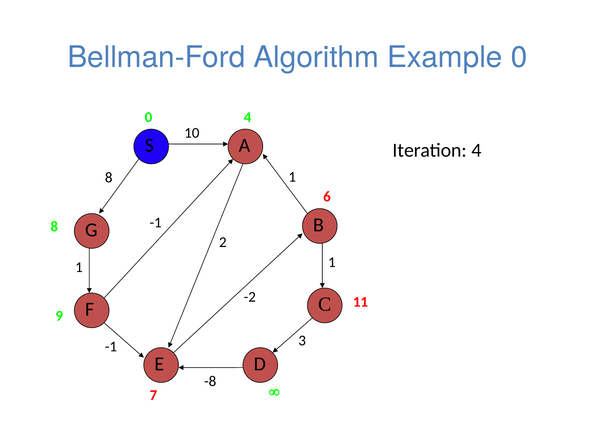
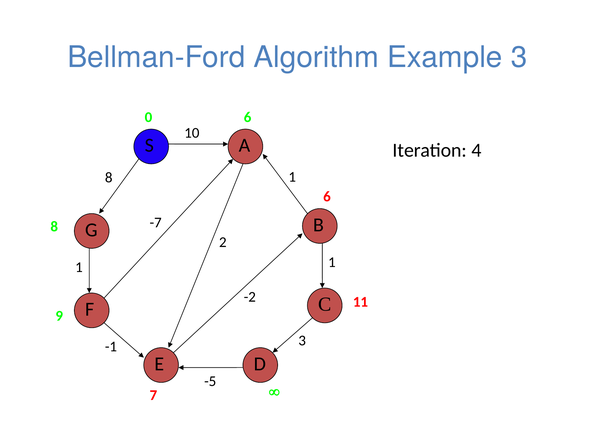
Example 0: 0 -> 3
0 4: 4 -> 6
-1 at (156, 222): -1 -> -7
-8: -8 -> -5
